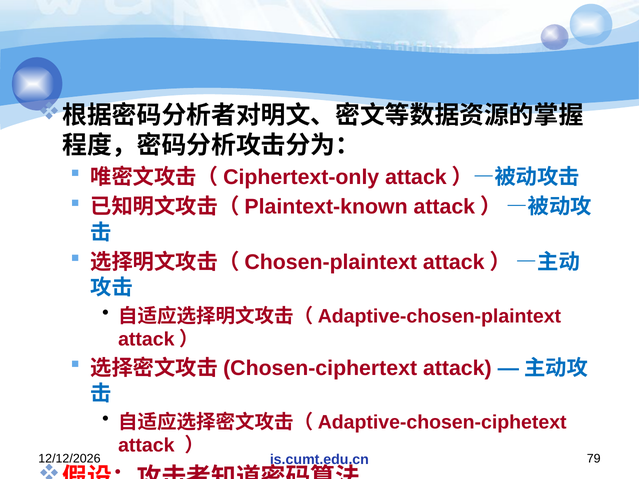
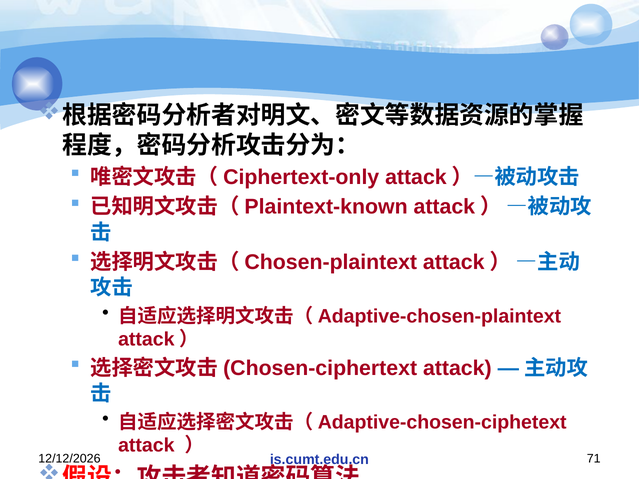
79: 79 -> 71
